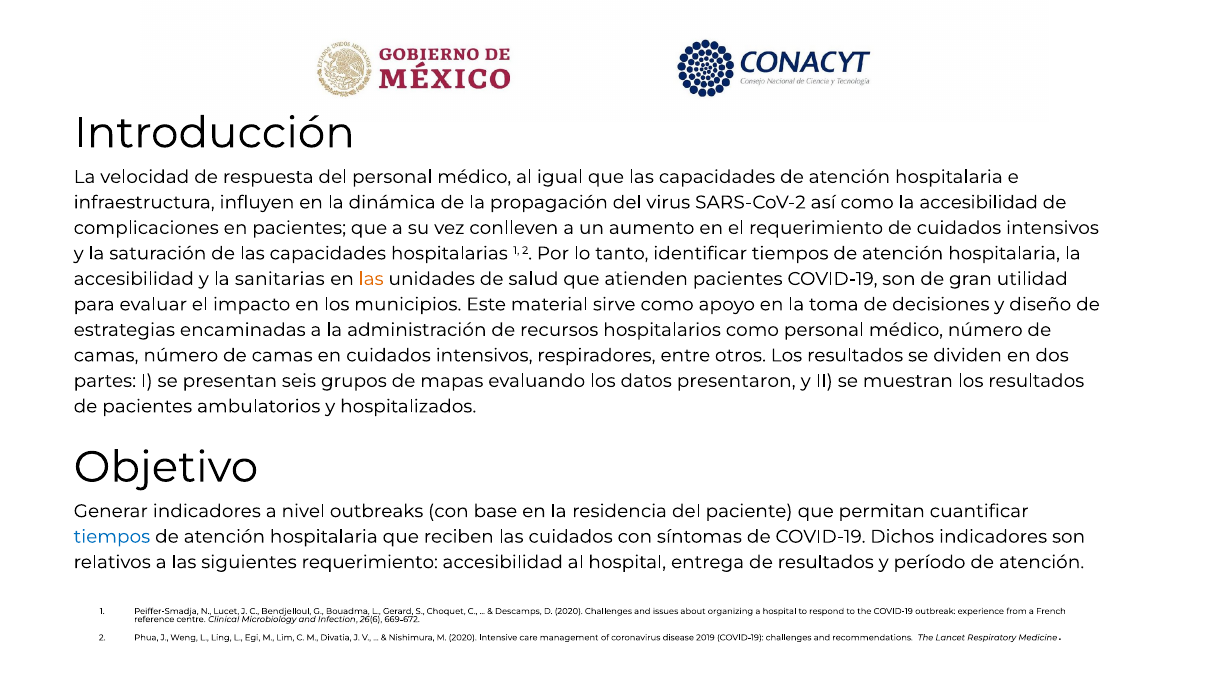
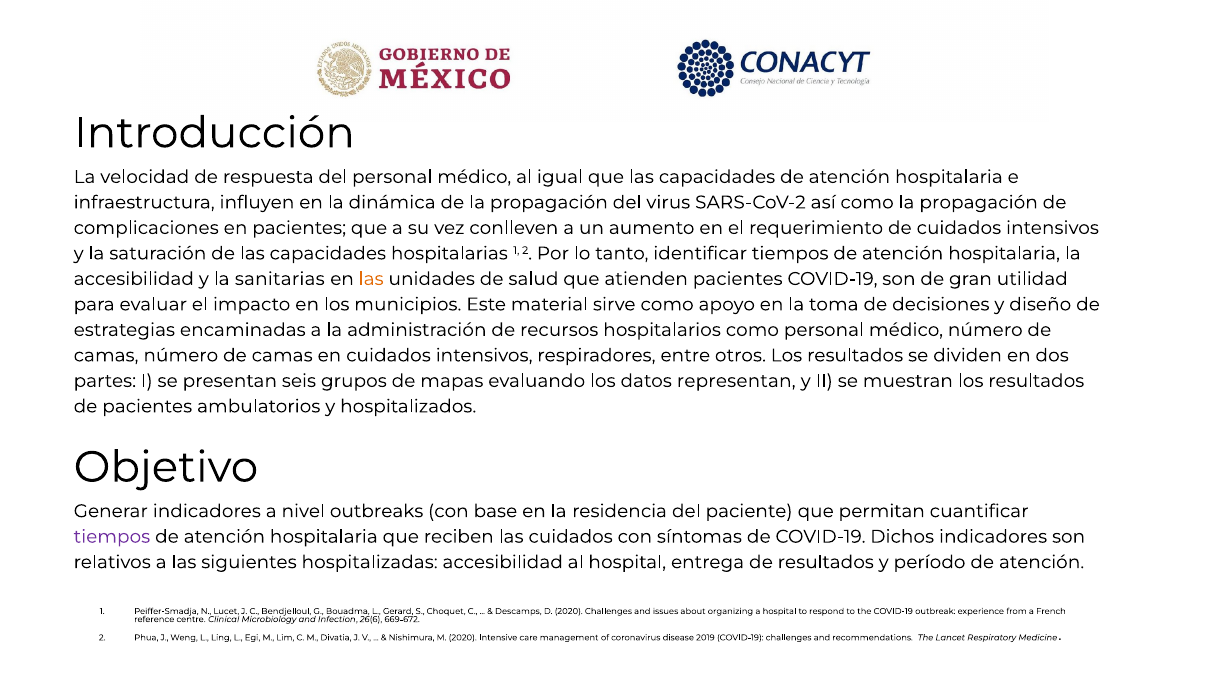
como la accesibilidad: accesibilidad -> propagación
presentaron: presentaron -> representan
tiempos at (112, 537) colour: blue -> purple
siguientes requerimiento: requerimiento -> hospitalizadas
